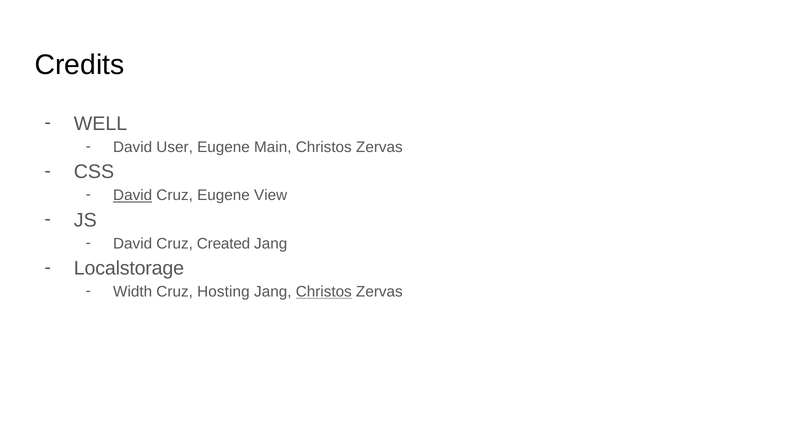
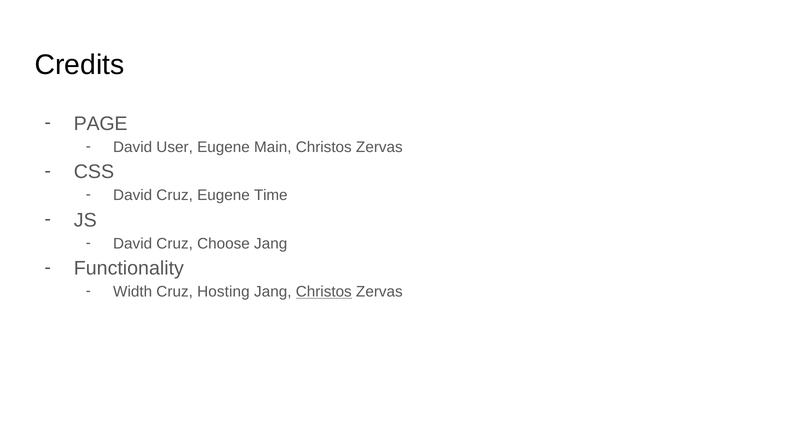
WELL: WELL -> PAGE
David at (133, 195) underline: present -> none
View: View -> Time
Created: Created -> Choose
Localstorage: Localstorage -> Functionality
